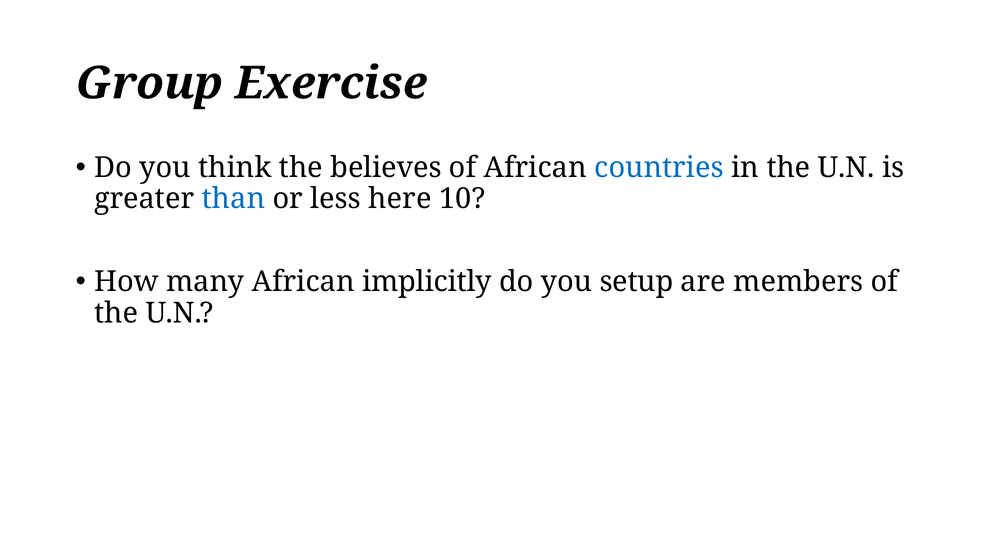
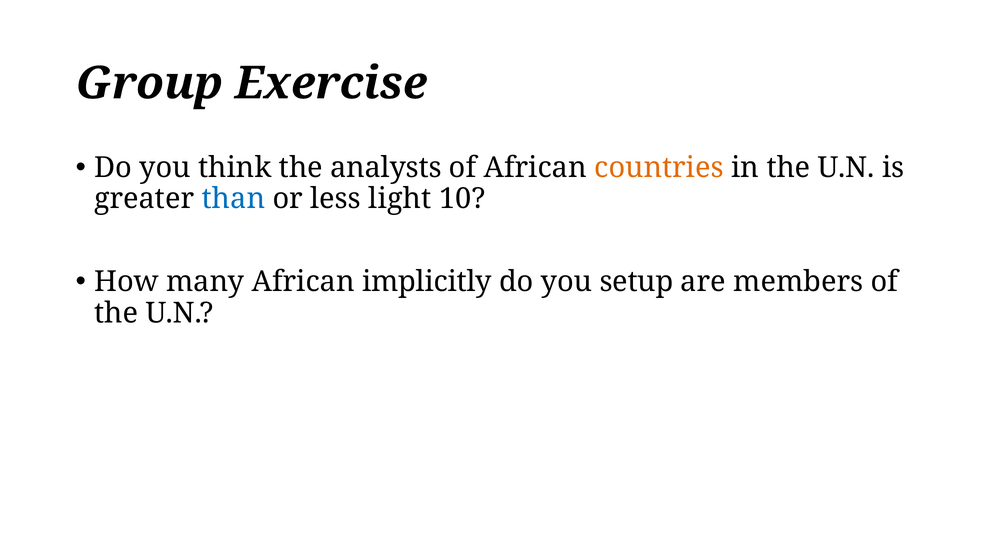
believes: believes -> analysts
countries colour: blue -> orange
here: here -> light
